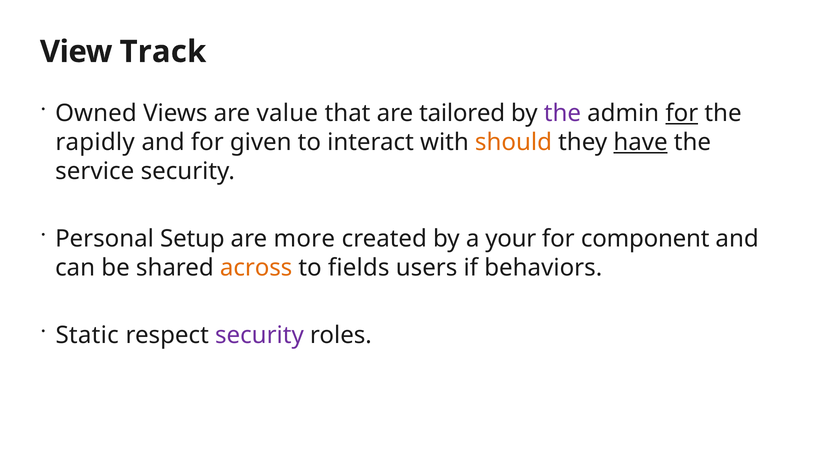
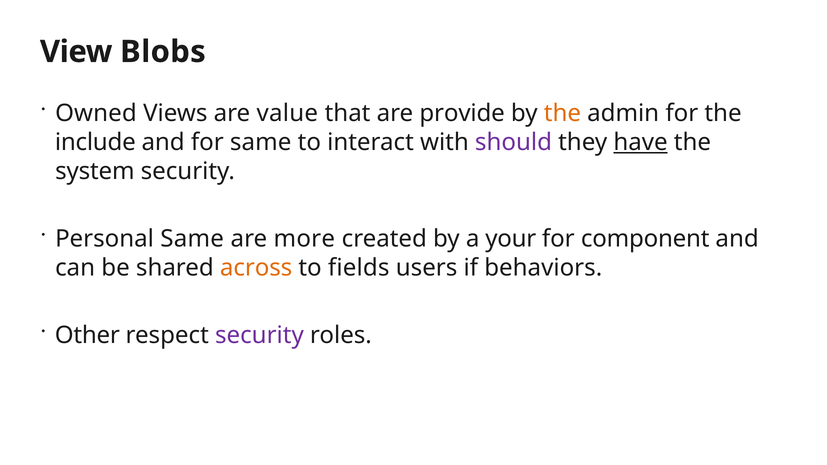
Track: Track -> Blobs
tailored: tailored -> provide
the at (562, 114) colour: purple -> orange
for at (682, 114) underline: present -> none
rapidly: rapidly -> include
for given: given -> same
should colour: orange -> purple
service: service -> system
Personal Setup: Setup -> Same
Static: Static -> Other
